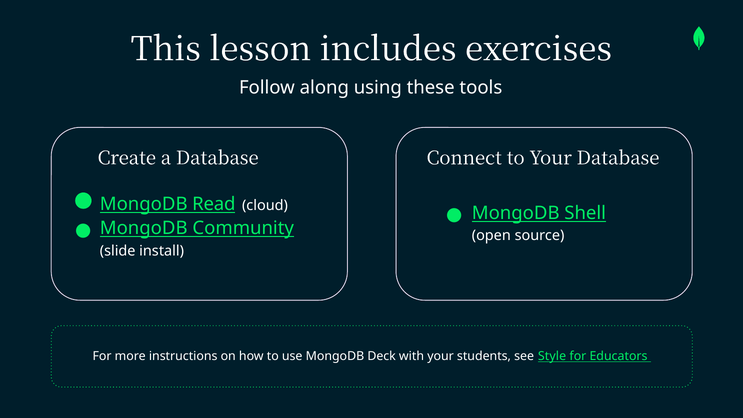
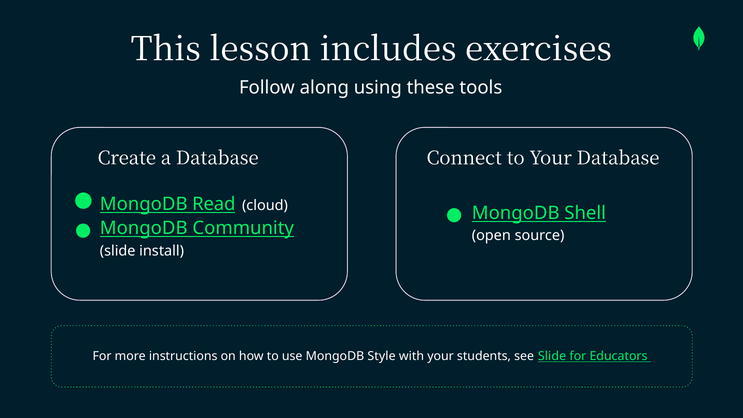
Deck: Deck -> Style
see Style: Style -> Slide
